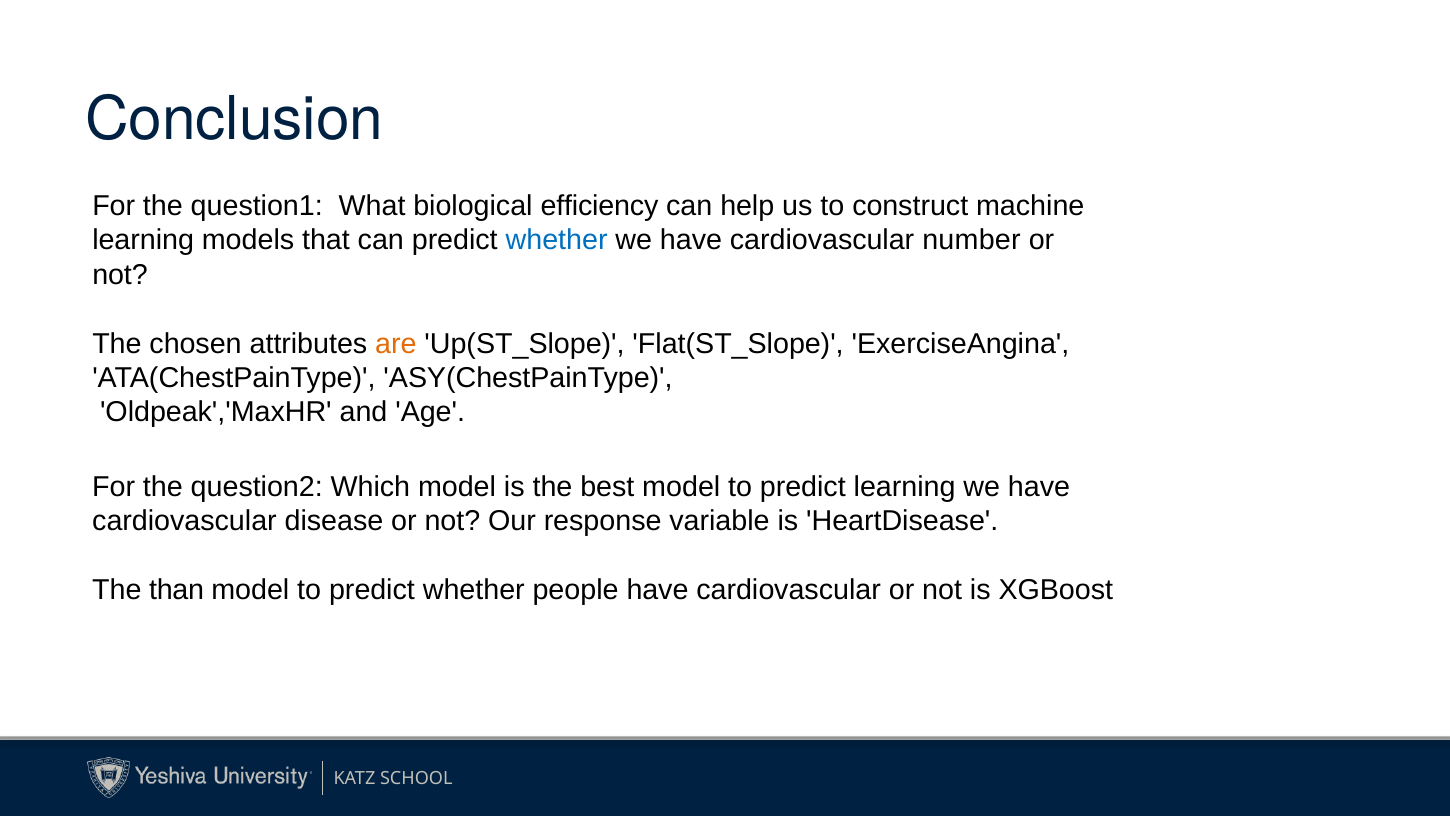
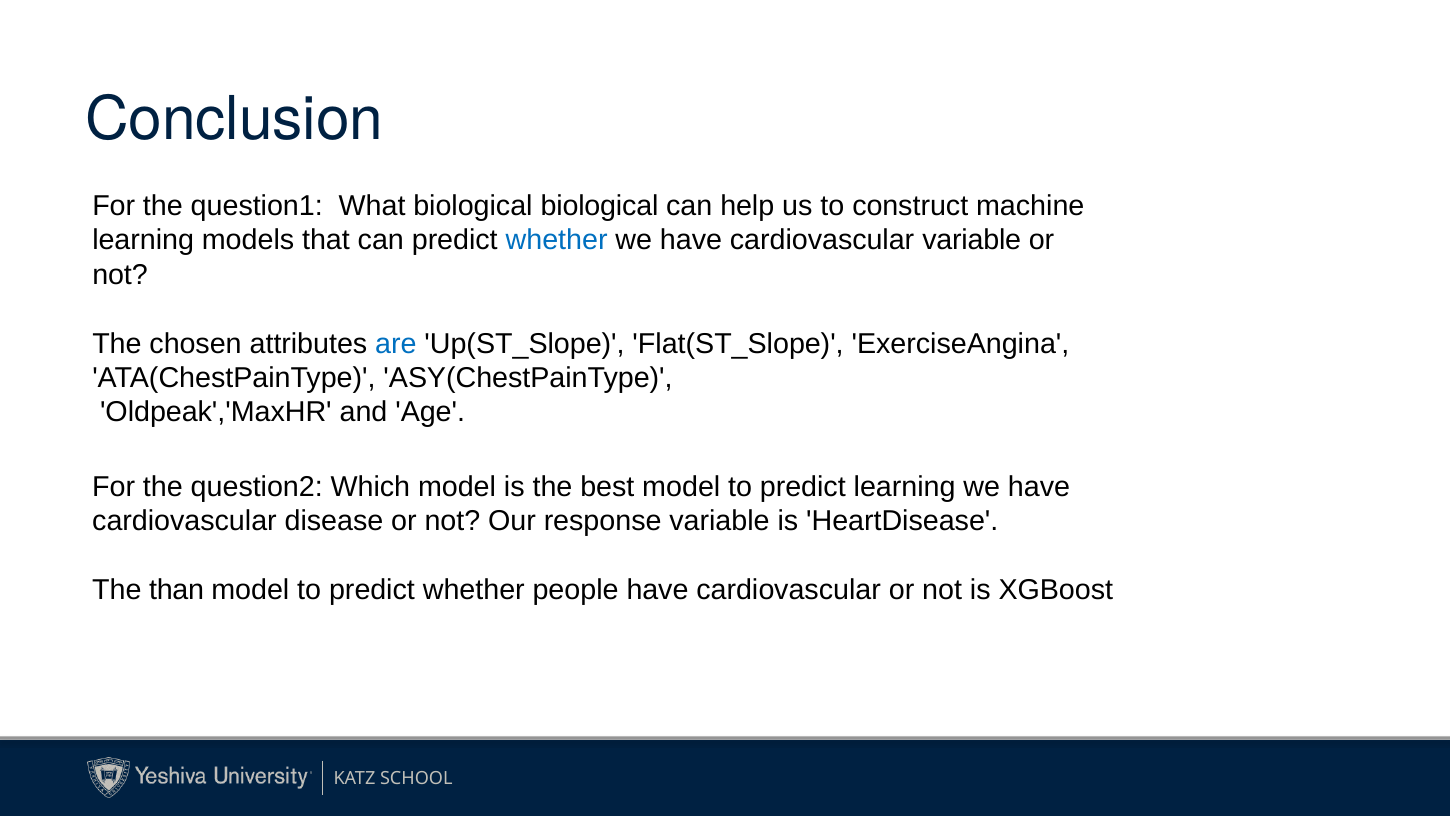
biological efficiency: efficiency -> biological
cardiovascular number: number -> variable
are colour: orange -> blue
